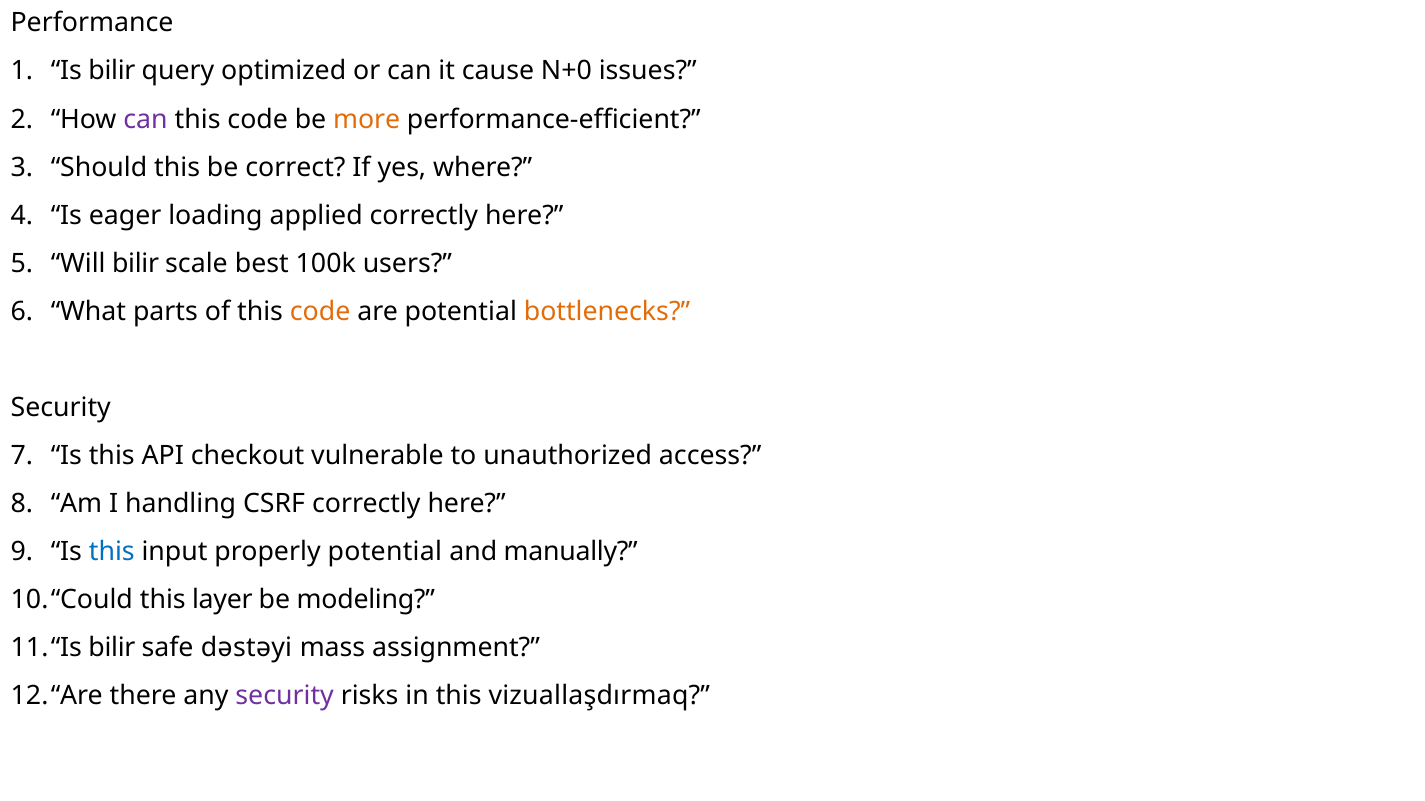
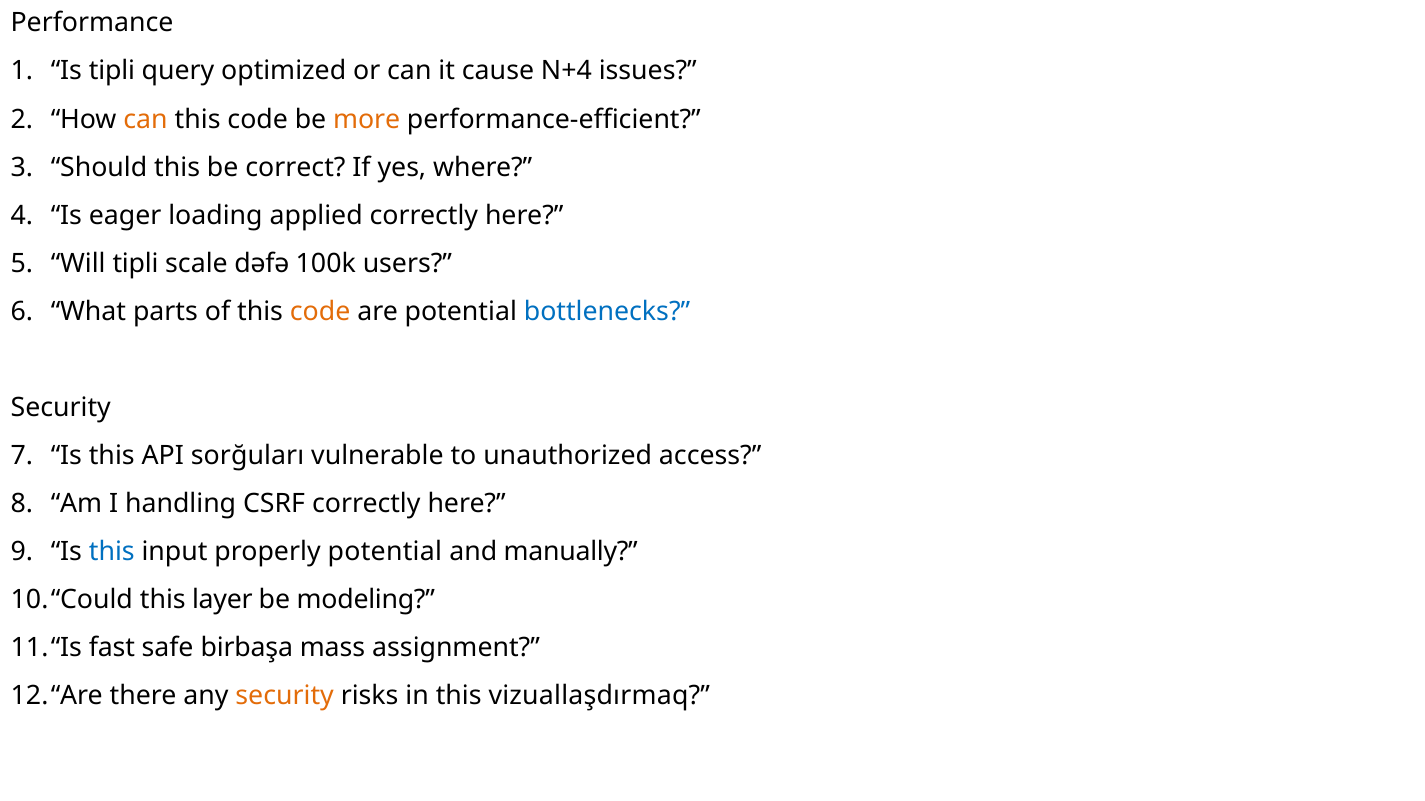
Is bilir: bilir -> tipli
N+0: N+0 -> N+4
can at (146, 119) colour: purple -> orange
Will bilir: bilir -> tipli
best: best -> dəfə
bottlenecks colour: orange -> blue
checkout: checkout -> sorğuları
bilir at (112, 648): bilir -> fast
dəstəyi: dəstəyi -> birbaşa
security at (285, 696) colour: purple -> orange
